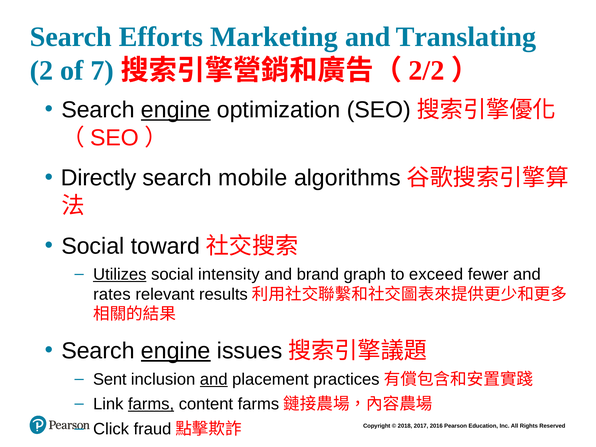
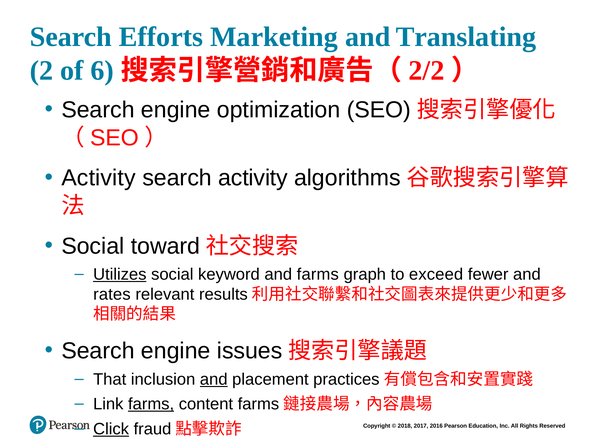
7: 7 -> 6
engine at (176, 110) underline: present -> none
Directly at (99, 178): Directly -> Activity
search mobile: mobile -> activity
intensity: intensity -> keyword
and brand: brand -> farms
engine at (176, 351) underline: present -> none
Sent: Sent -> That
Click underline: none -> present
